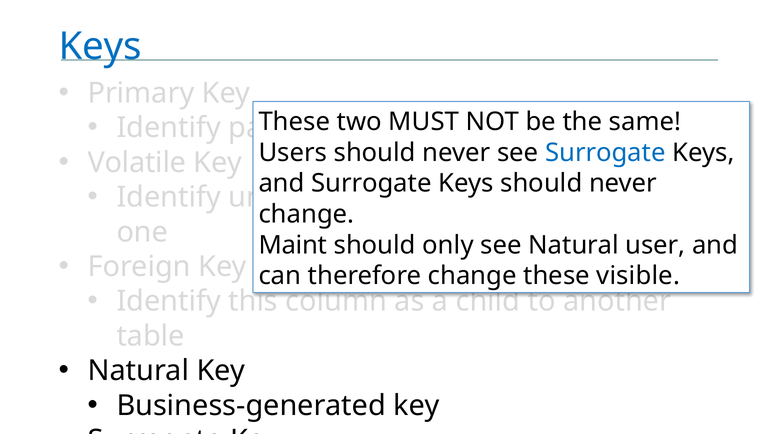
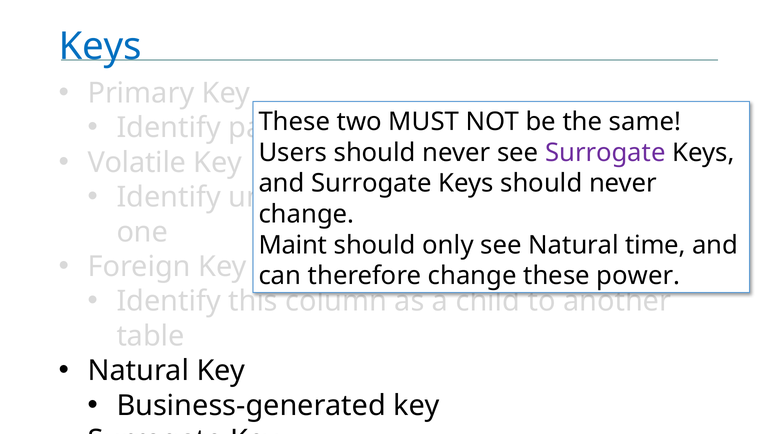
Surrogate at (605, 152) colour: blue -> purple
user: user -> time
visible: visible -> power
